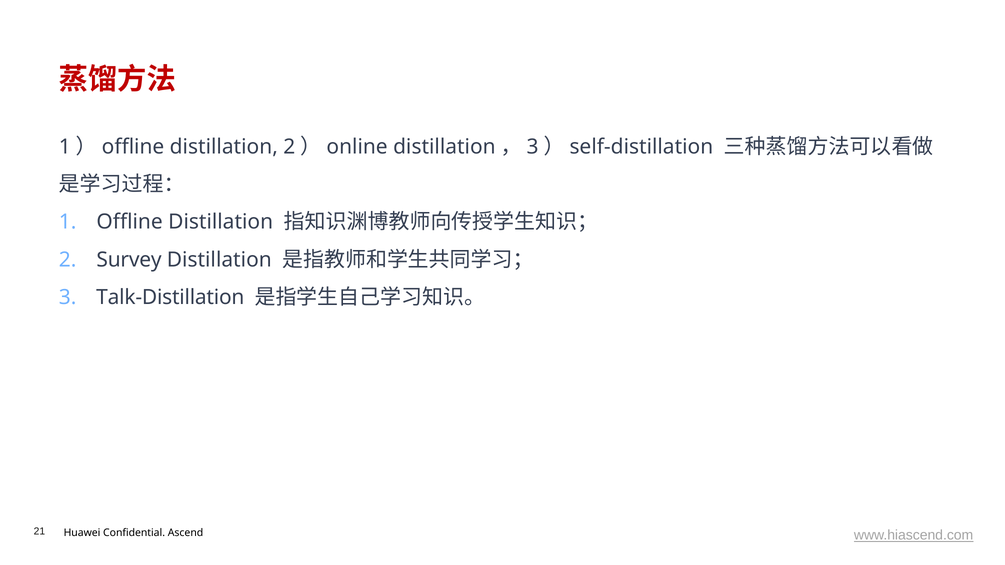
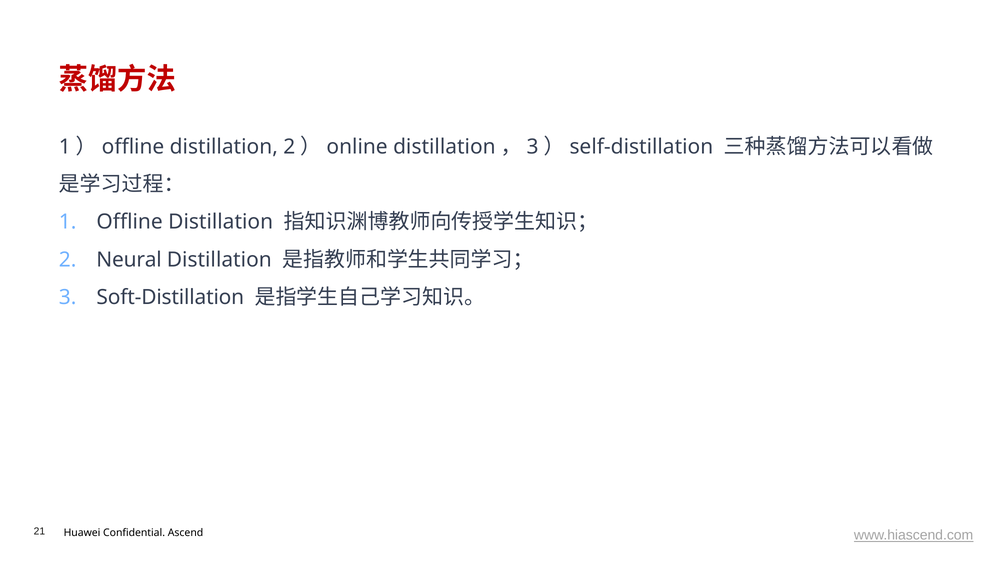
Survey: Survey -> Neural
Talk-Distillation: Talk-Distillation -> Soft-Distillation
